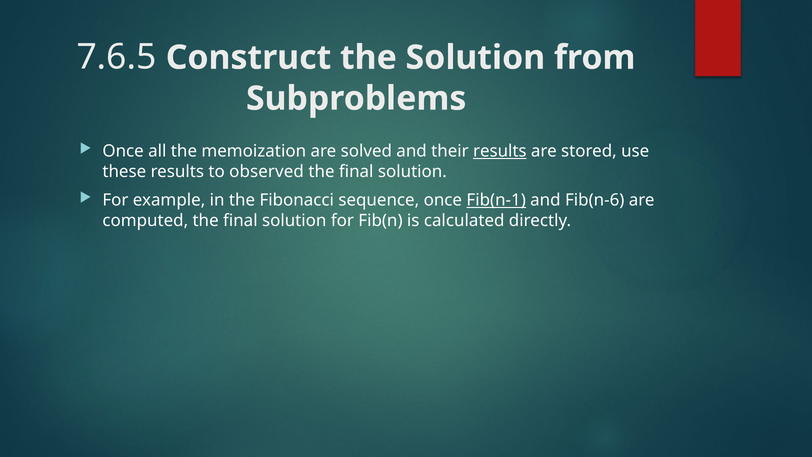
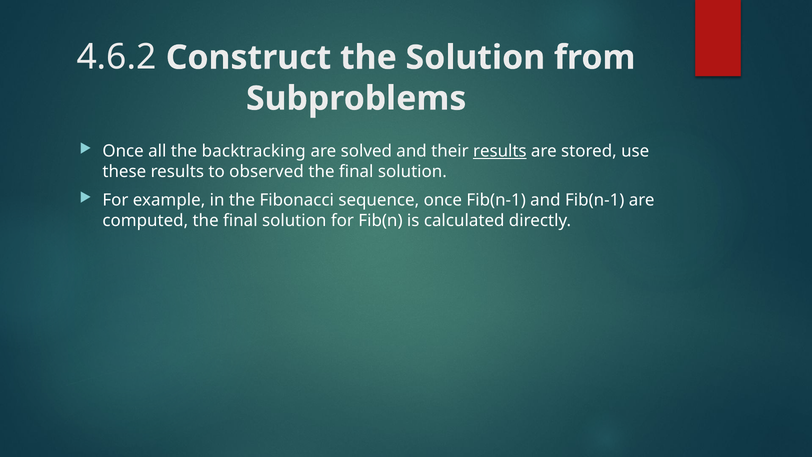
7.6.5: 7.6.5 -> 4.6.2
memoization: memoization -> backtracking
Fib(n-1 at (496, 200) underline: present -> none
and Fib(n-6: Fib(n-6 -> Fib(n-1
